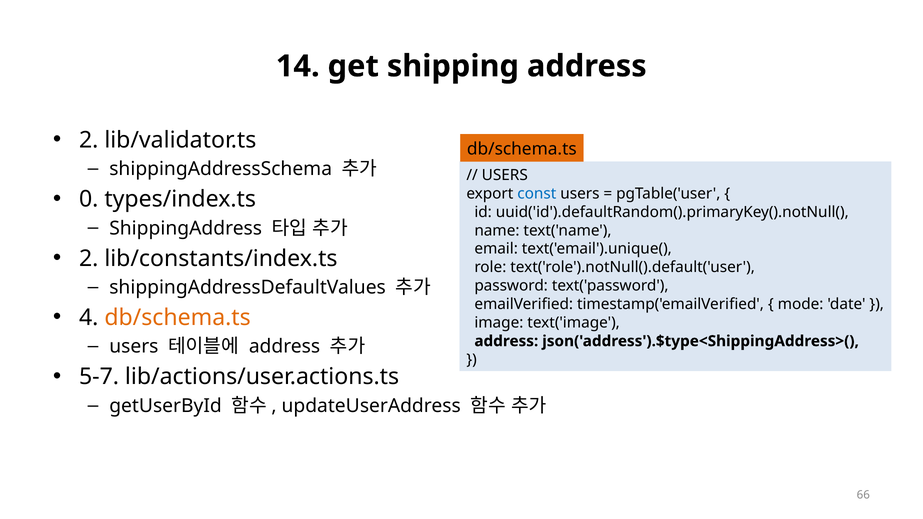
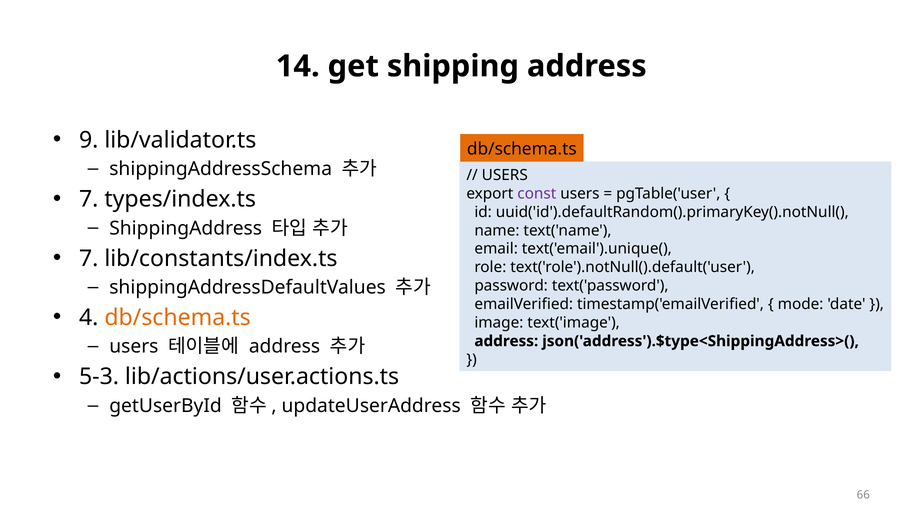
2 at (89, 140): 2 -> 9
0 at (89, 199): 0 -> 7
const colour: blue -> purple
2 at (89, 259): 2 -> 7
5-7: 5-7 -> 5-3
